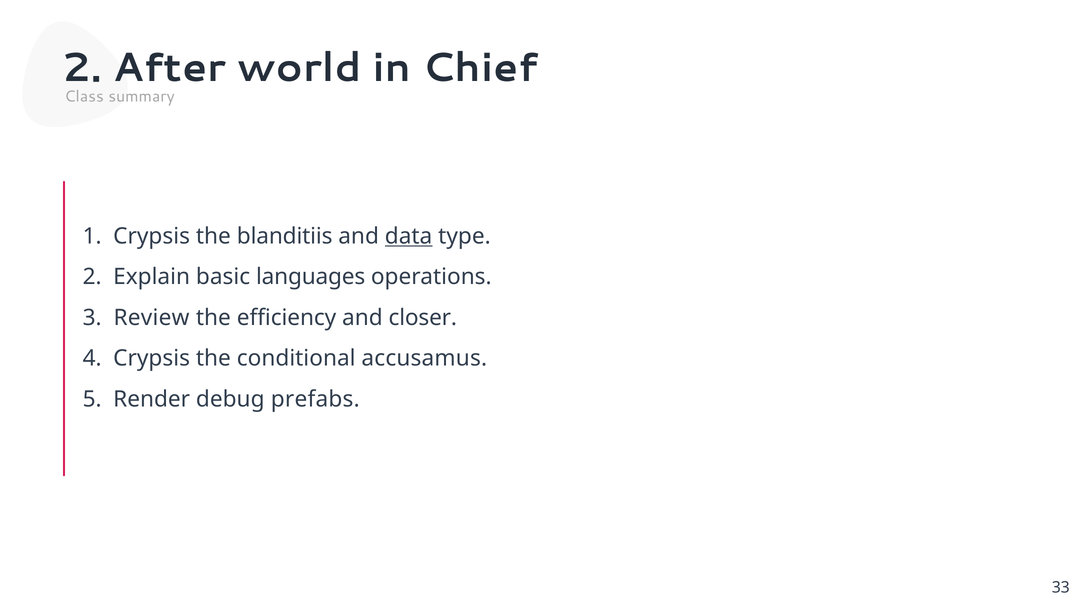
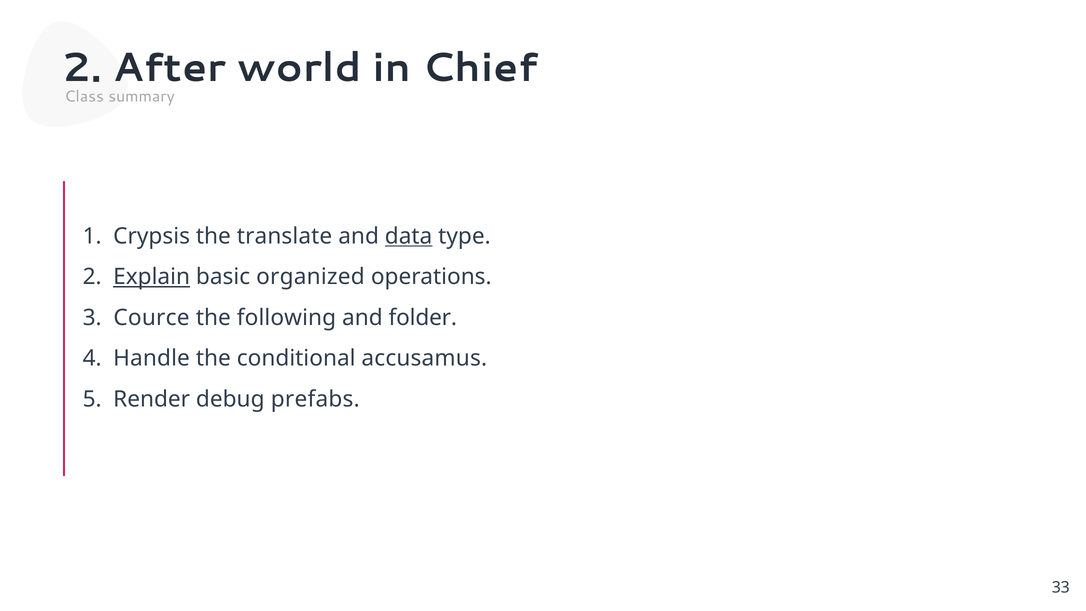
blanditiis: blanditiis -> translate
Explain underline: none -> present
languages: languages -> organized
Review: Review -> Cource
efficiency: efficiency -> following
closer: closer -> folder
Crypsis at (152, 358): Crypsis -> Handle
